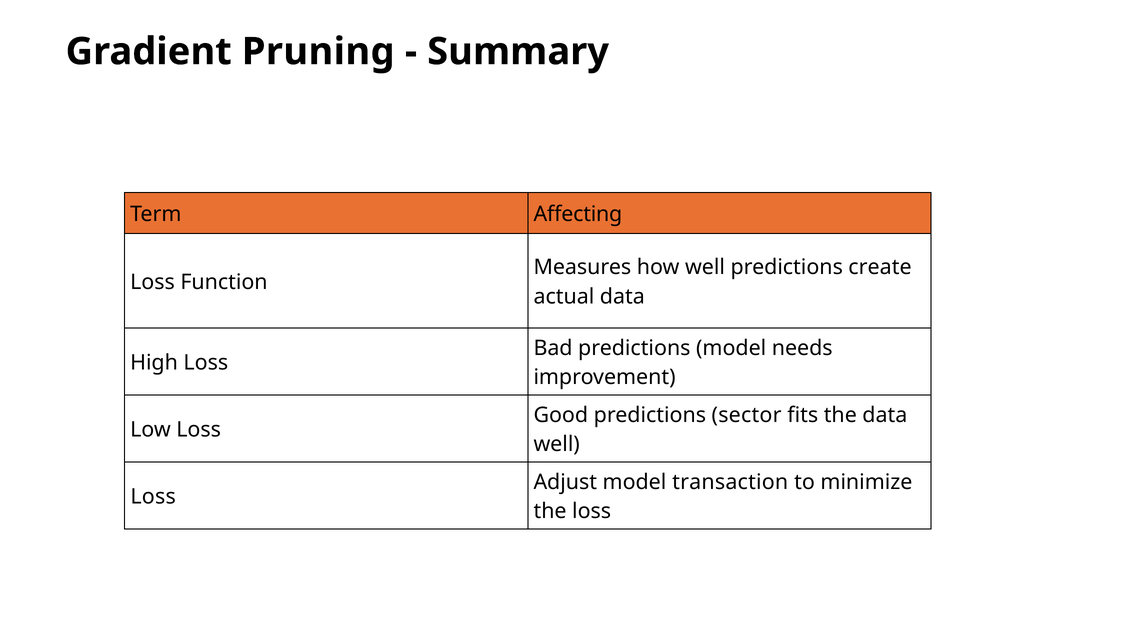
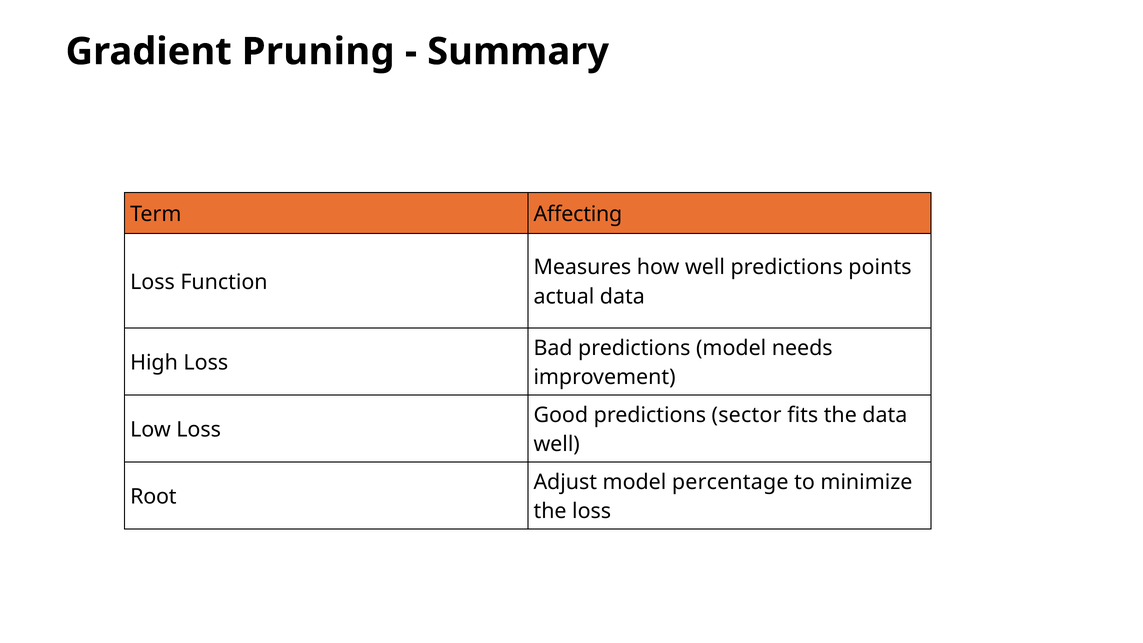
create: create -> points
transaction: transaction -> percentage
Loss at (153, 497): Loss -> Root
